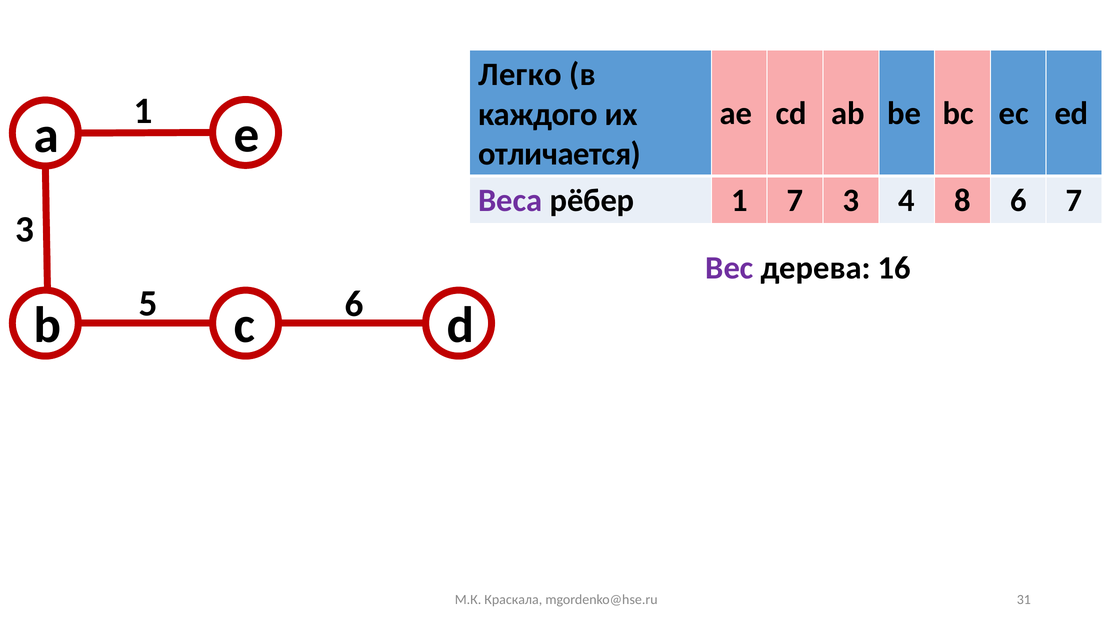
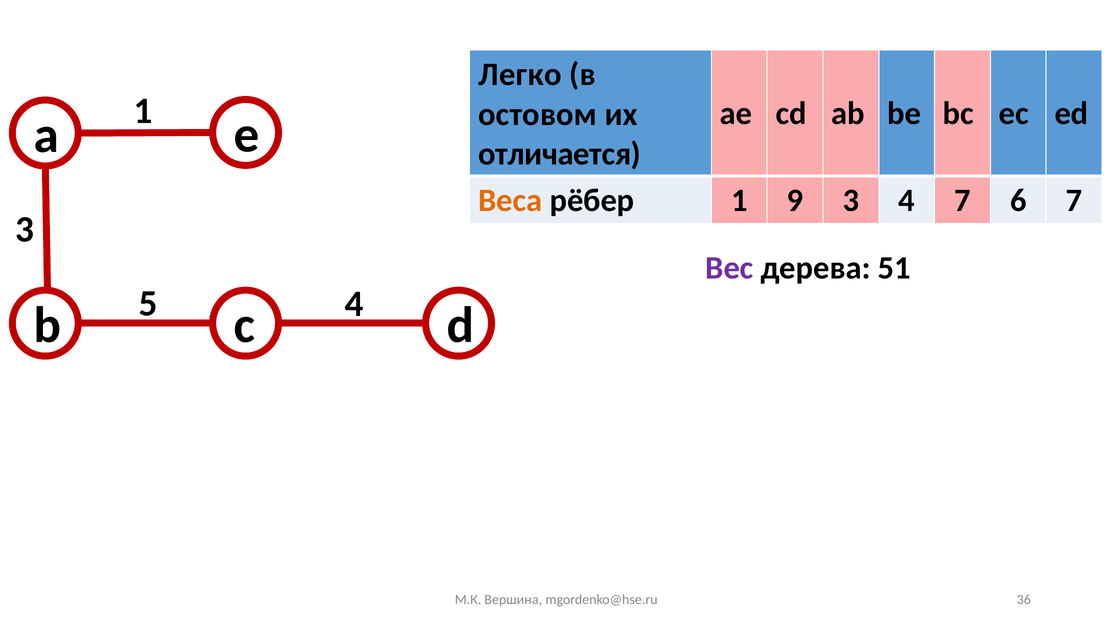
каждого: каждого -> остовом
Веса colour: purple -> orange
1 7: 7 -> 9
4 8: 8 -> 7
16: 16 -> 51
5 6: 6 -> 4
Краскала: Краскала -> Вершина
31: 31 -> 36
